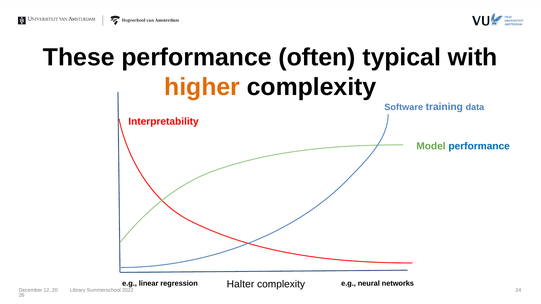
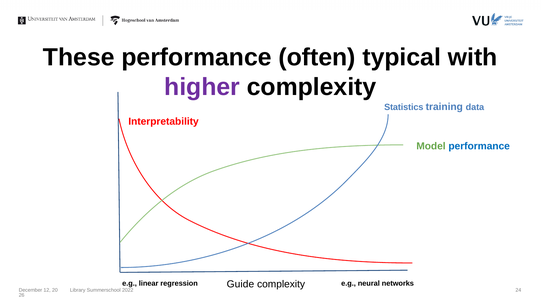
higher colour: orange -> purple
Software: Software -> Statistics
Halter: Halter -> Guide
